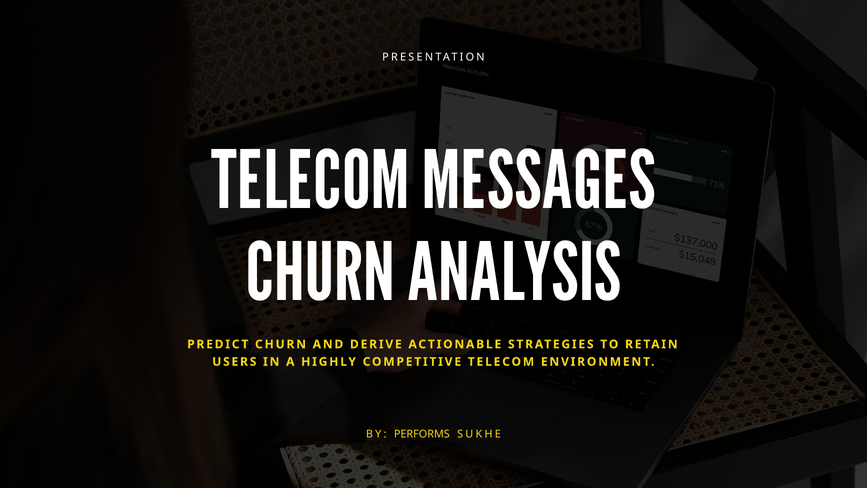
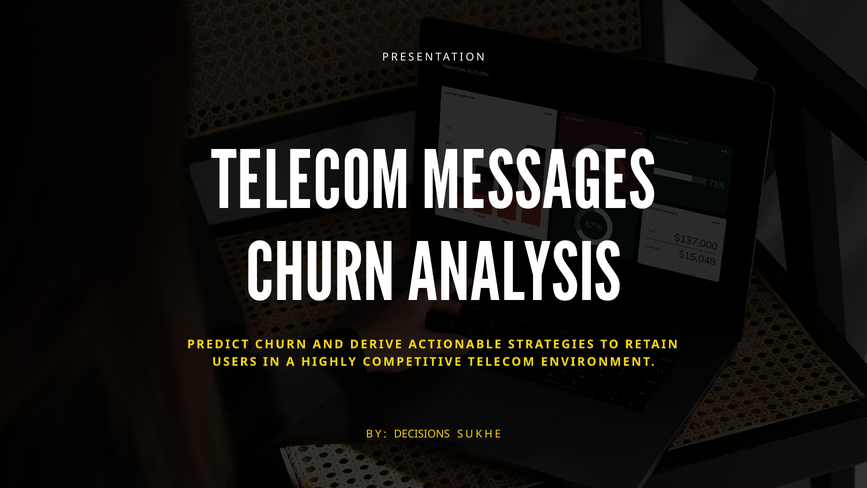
PERFORMS: PERFORMS -> DECISIONS
